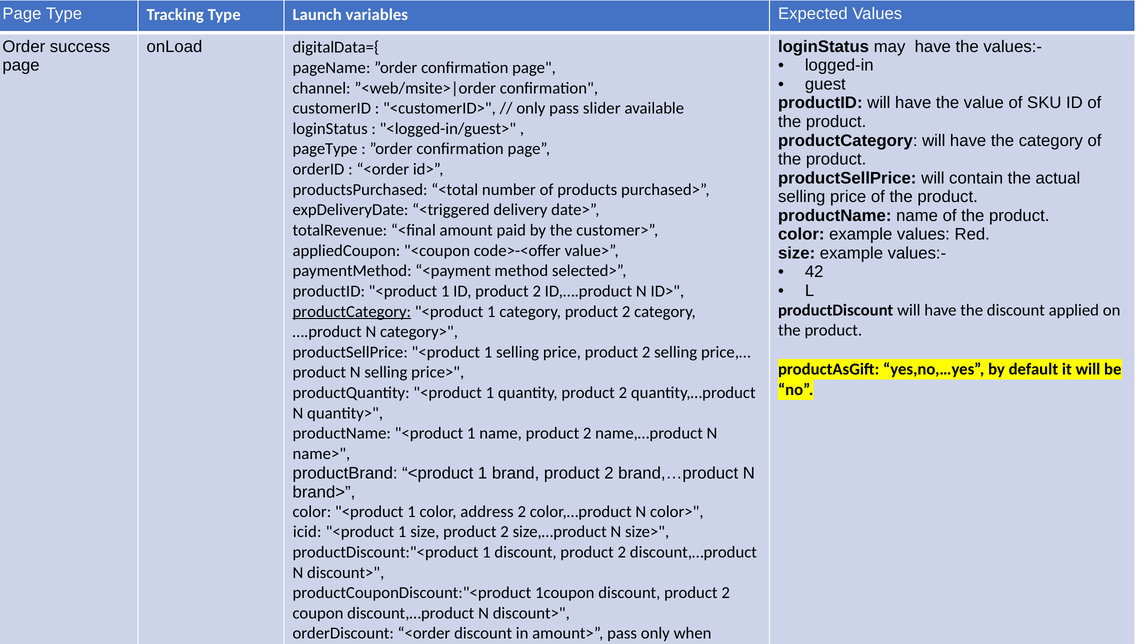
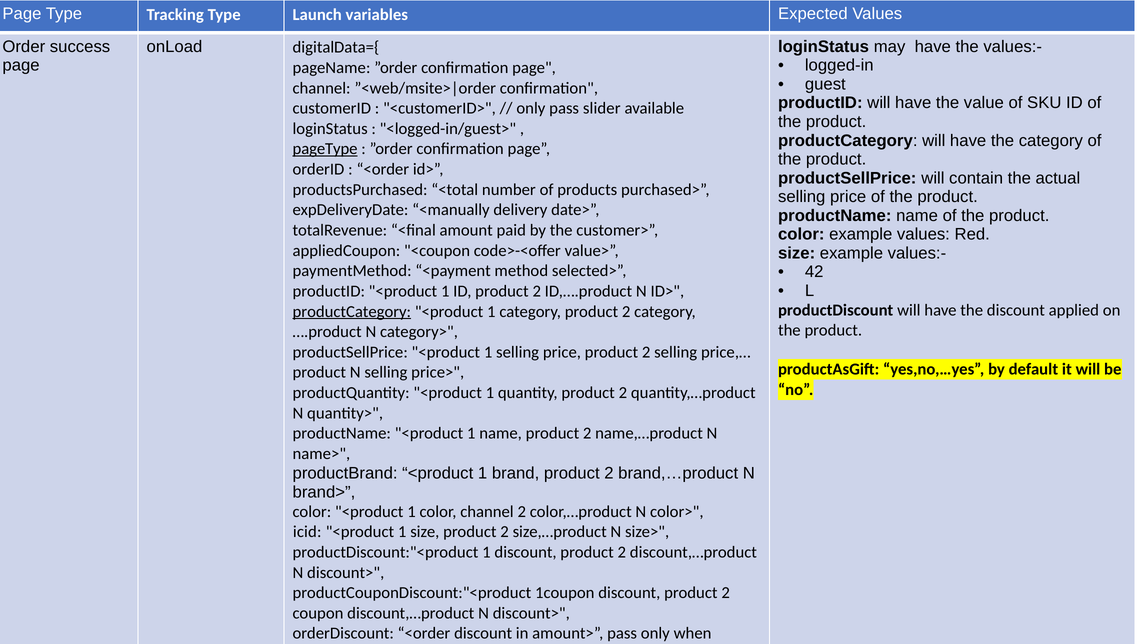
pageType underline: none -> present
<triggered: <triggered -> <manually
color address: address -> channel
